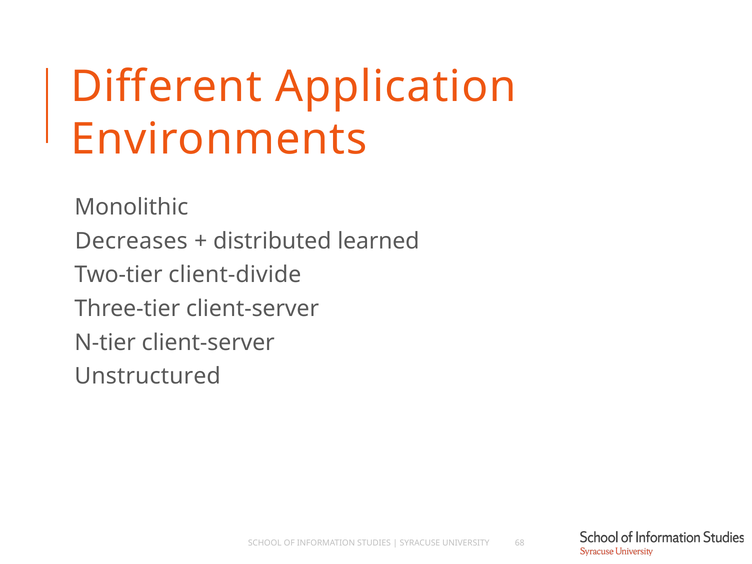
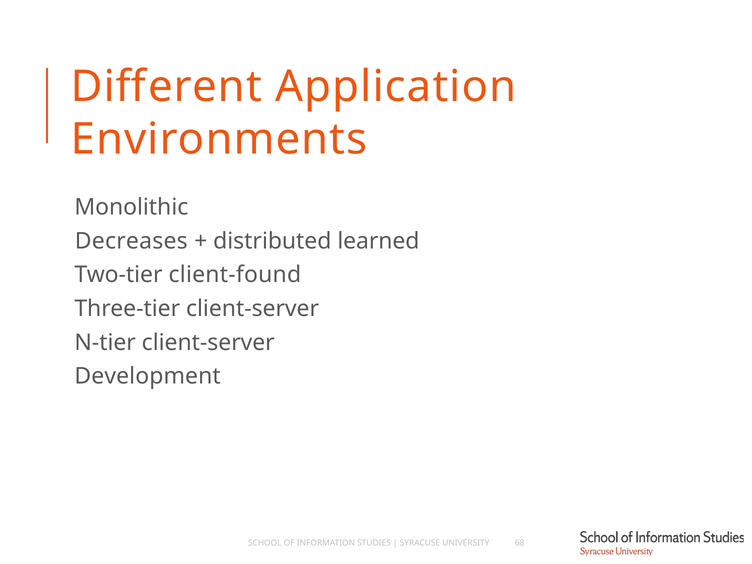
client-divide: client-divide -> client-found
Unstructured: Unstructured -> Development
